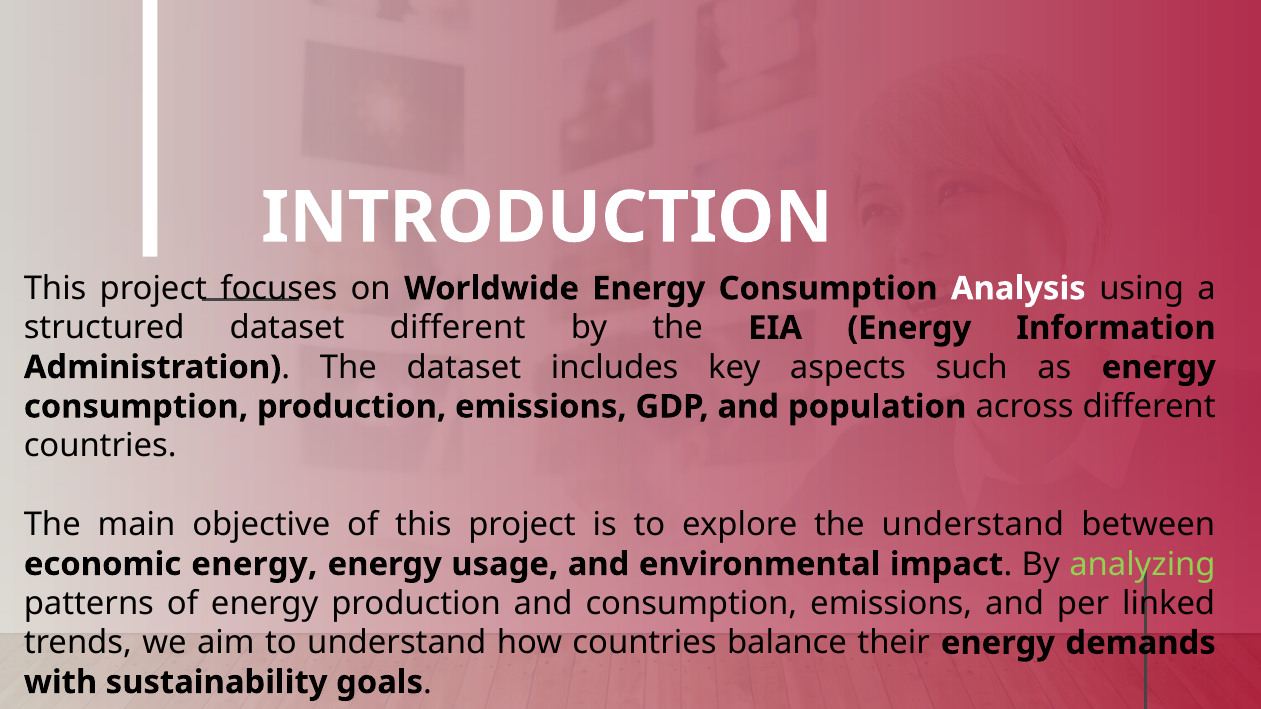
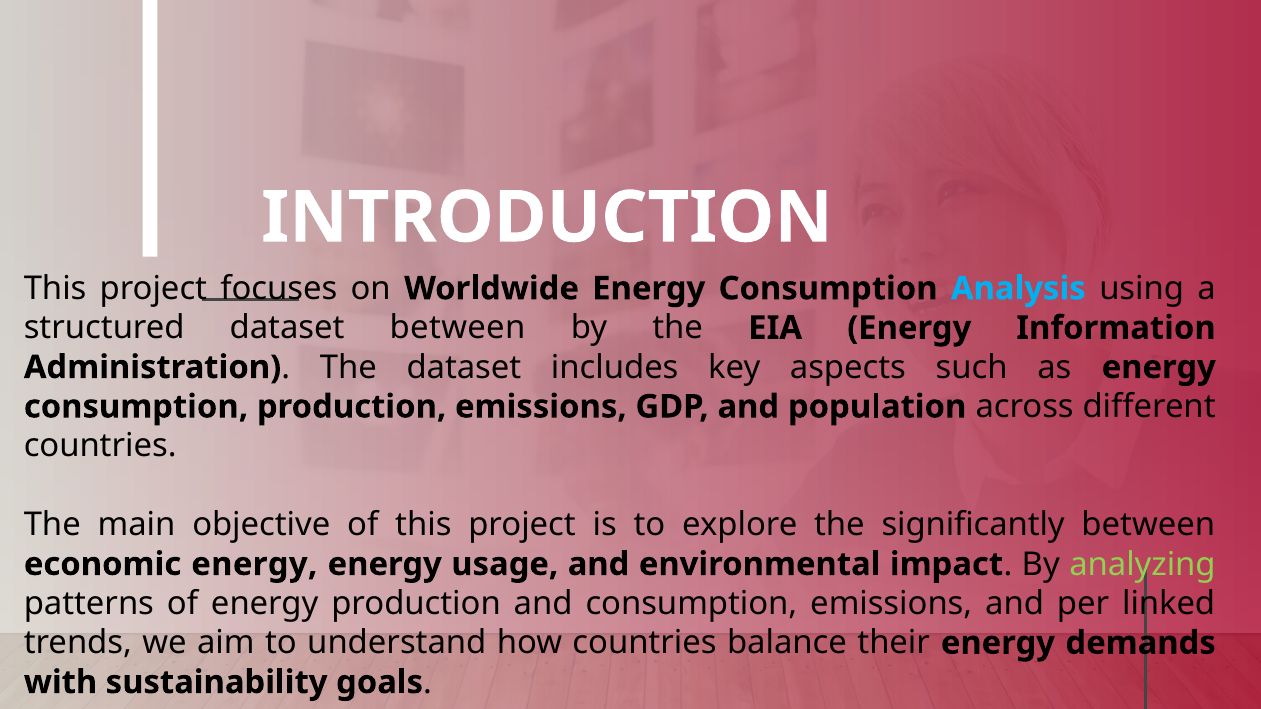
Analysis colour: white -> light blue
dataset different: different -> between
the understand: understand -> significantly
